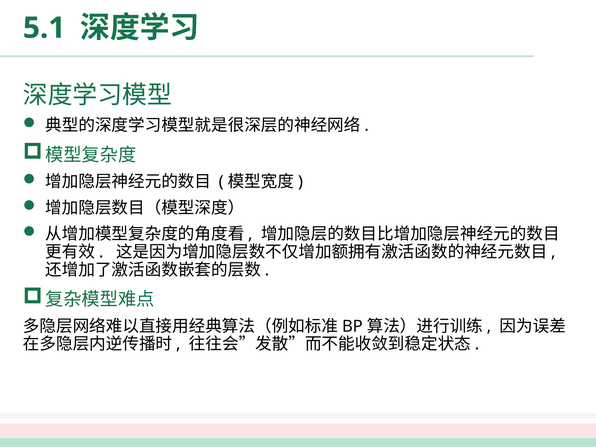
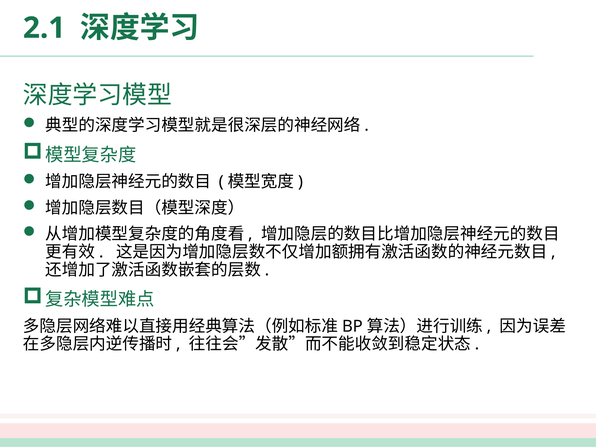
5.1: 5.1 -> 2.1
